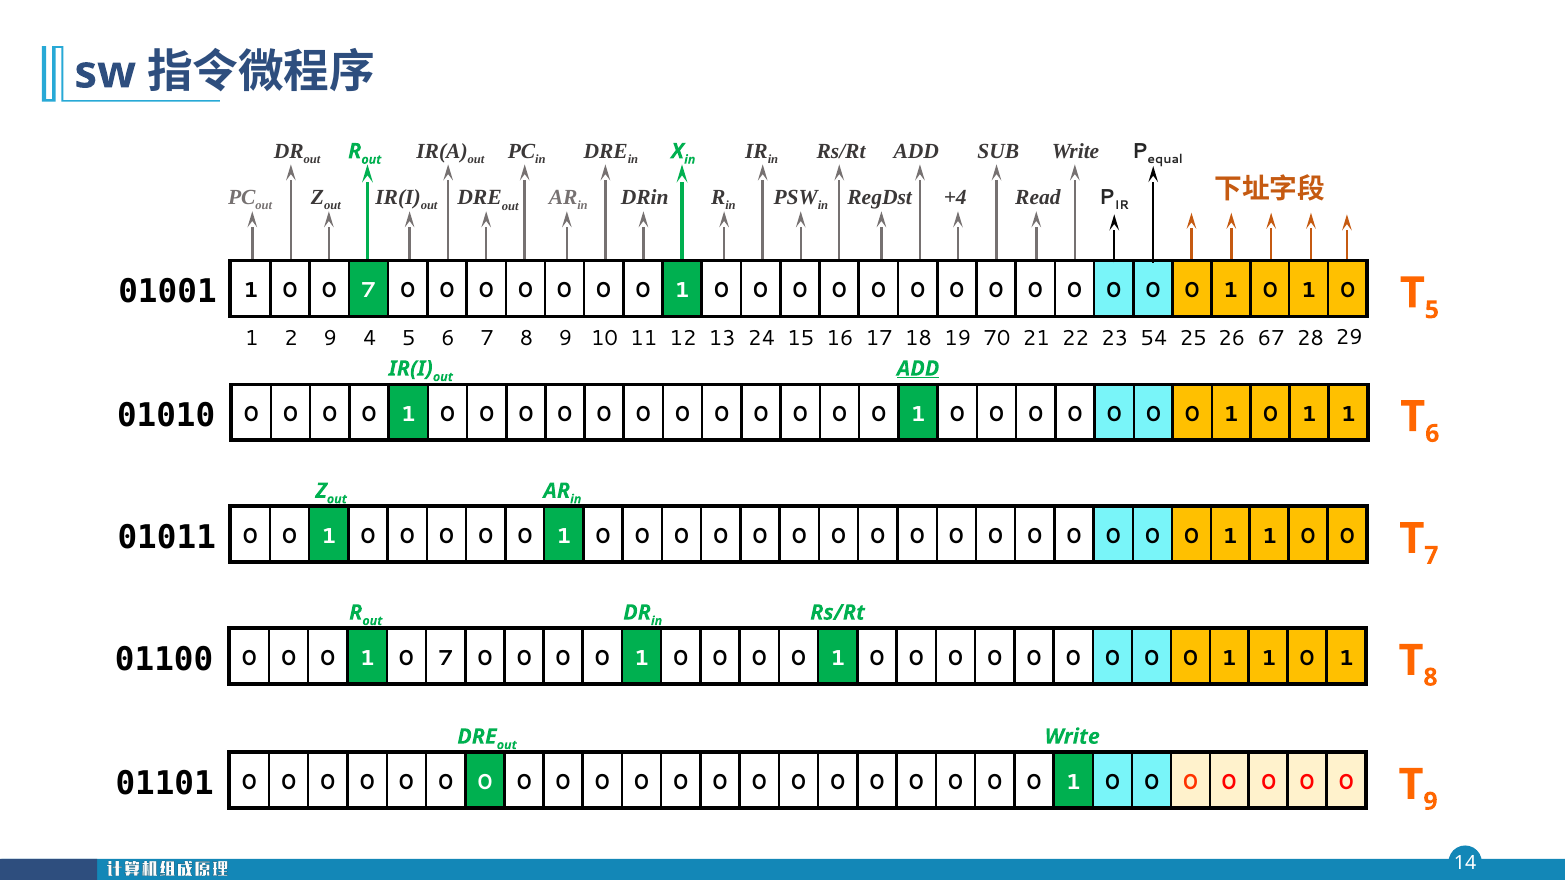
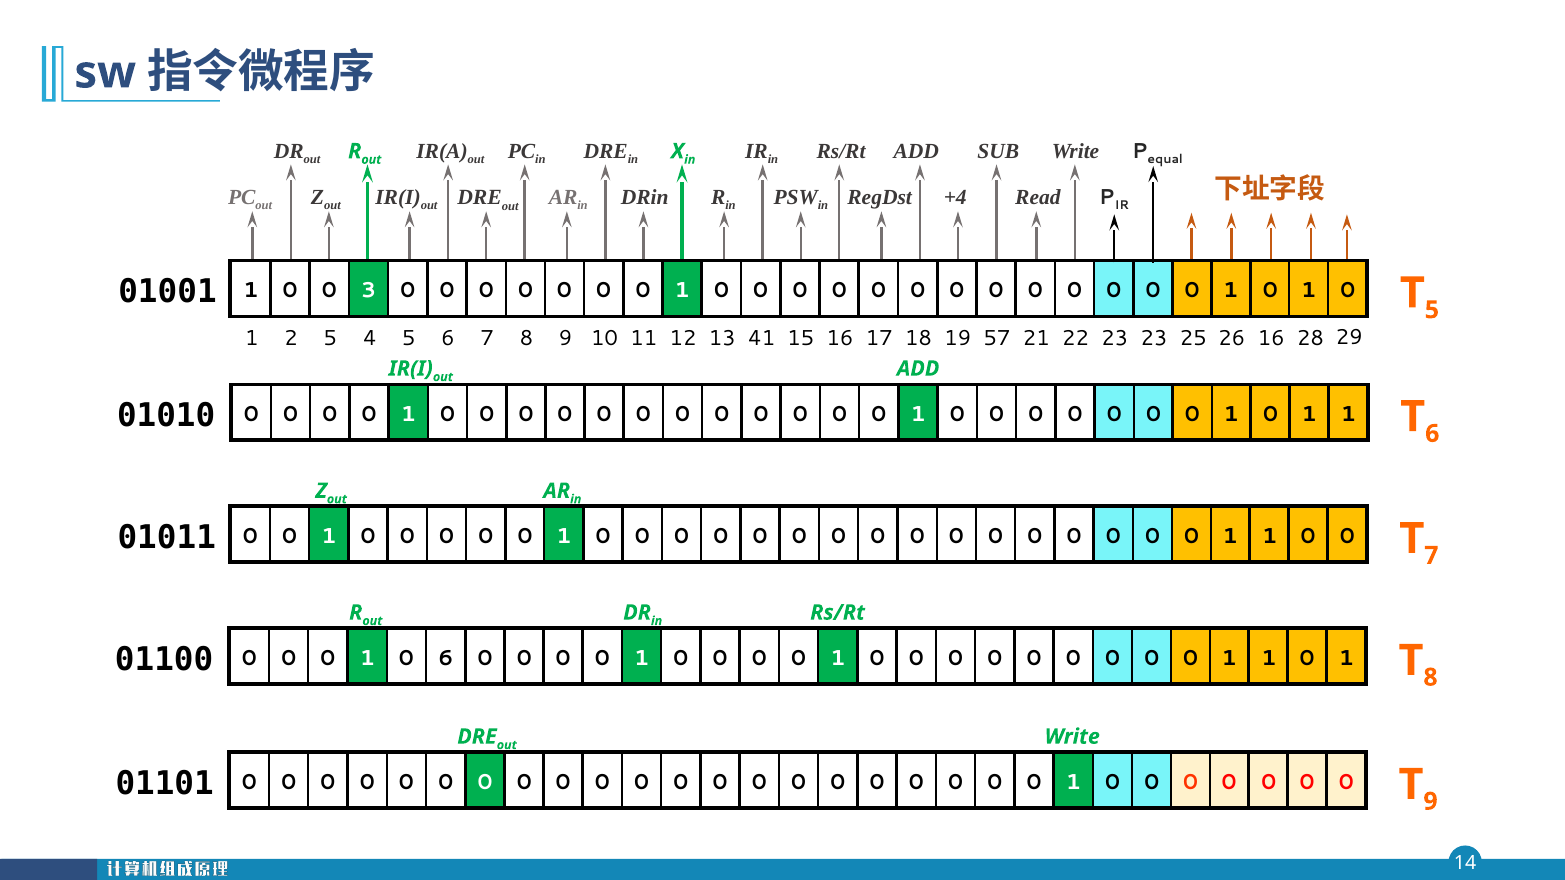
0 0 7: 7 -> 3
2 9: 9 -> 5
24: 24 -> 41
70: 70 -> 57
23 54: 54 -> 23
26 67: 67 -> 16
ADD at (918, 369) underline: present -> none
1 0 7: 7 -> 6
